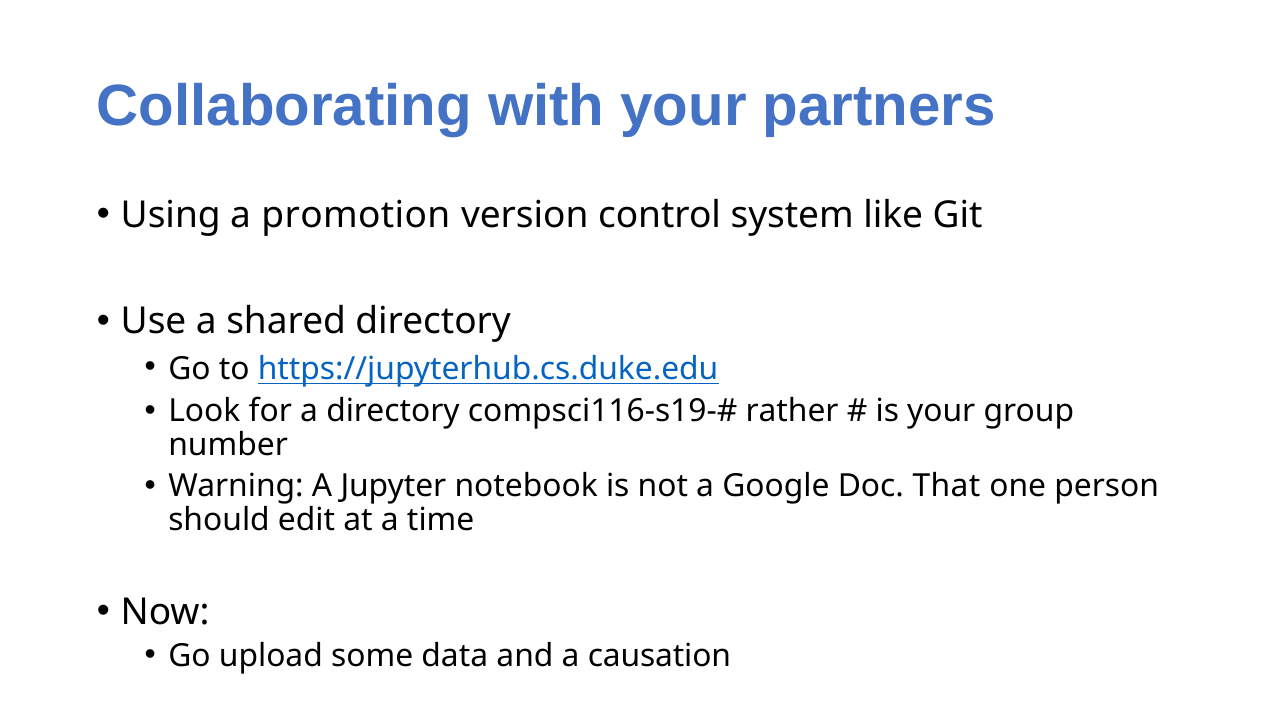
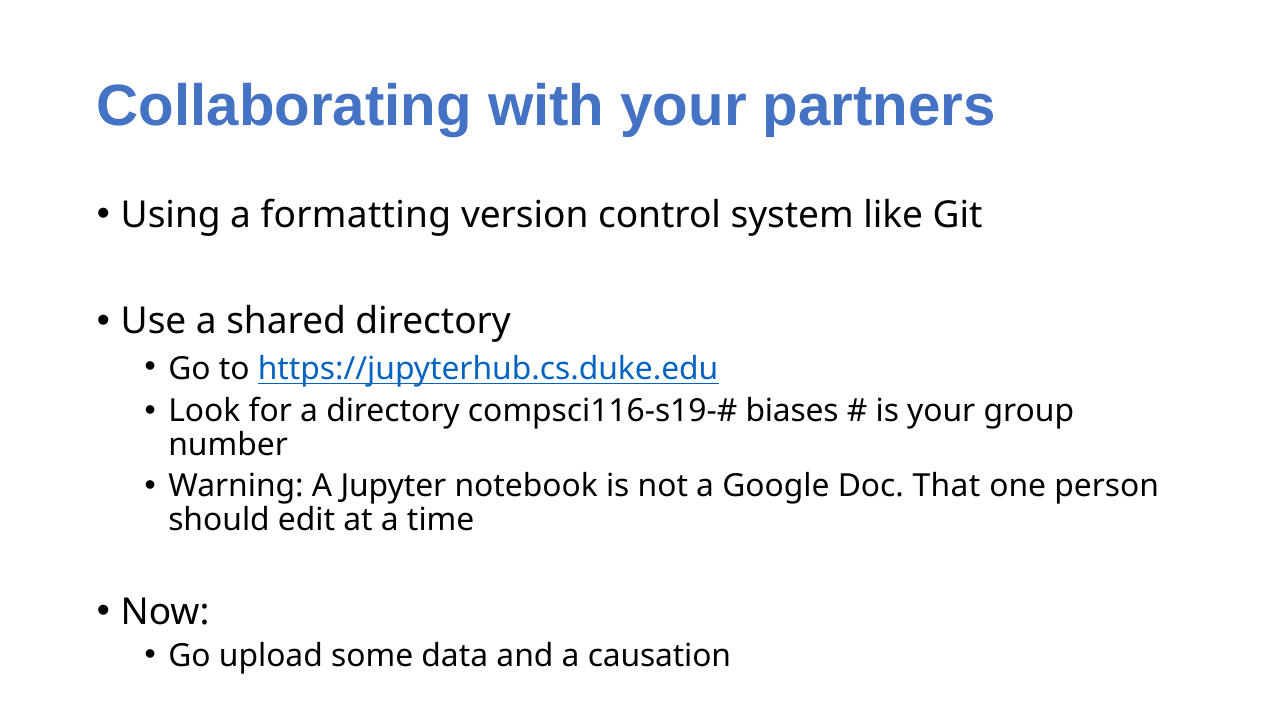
promotion: promotion -> formatting
rather: rather -> biases
